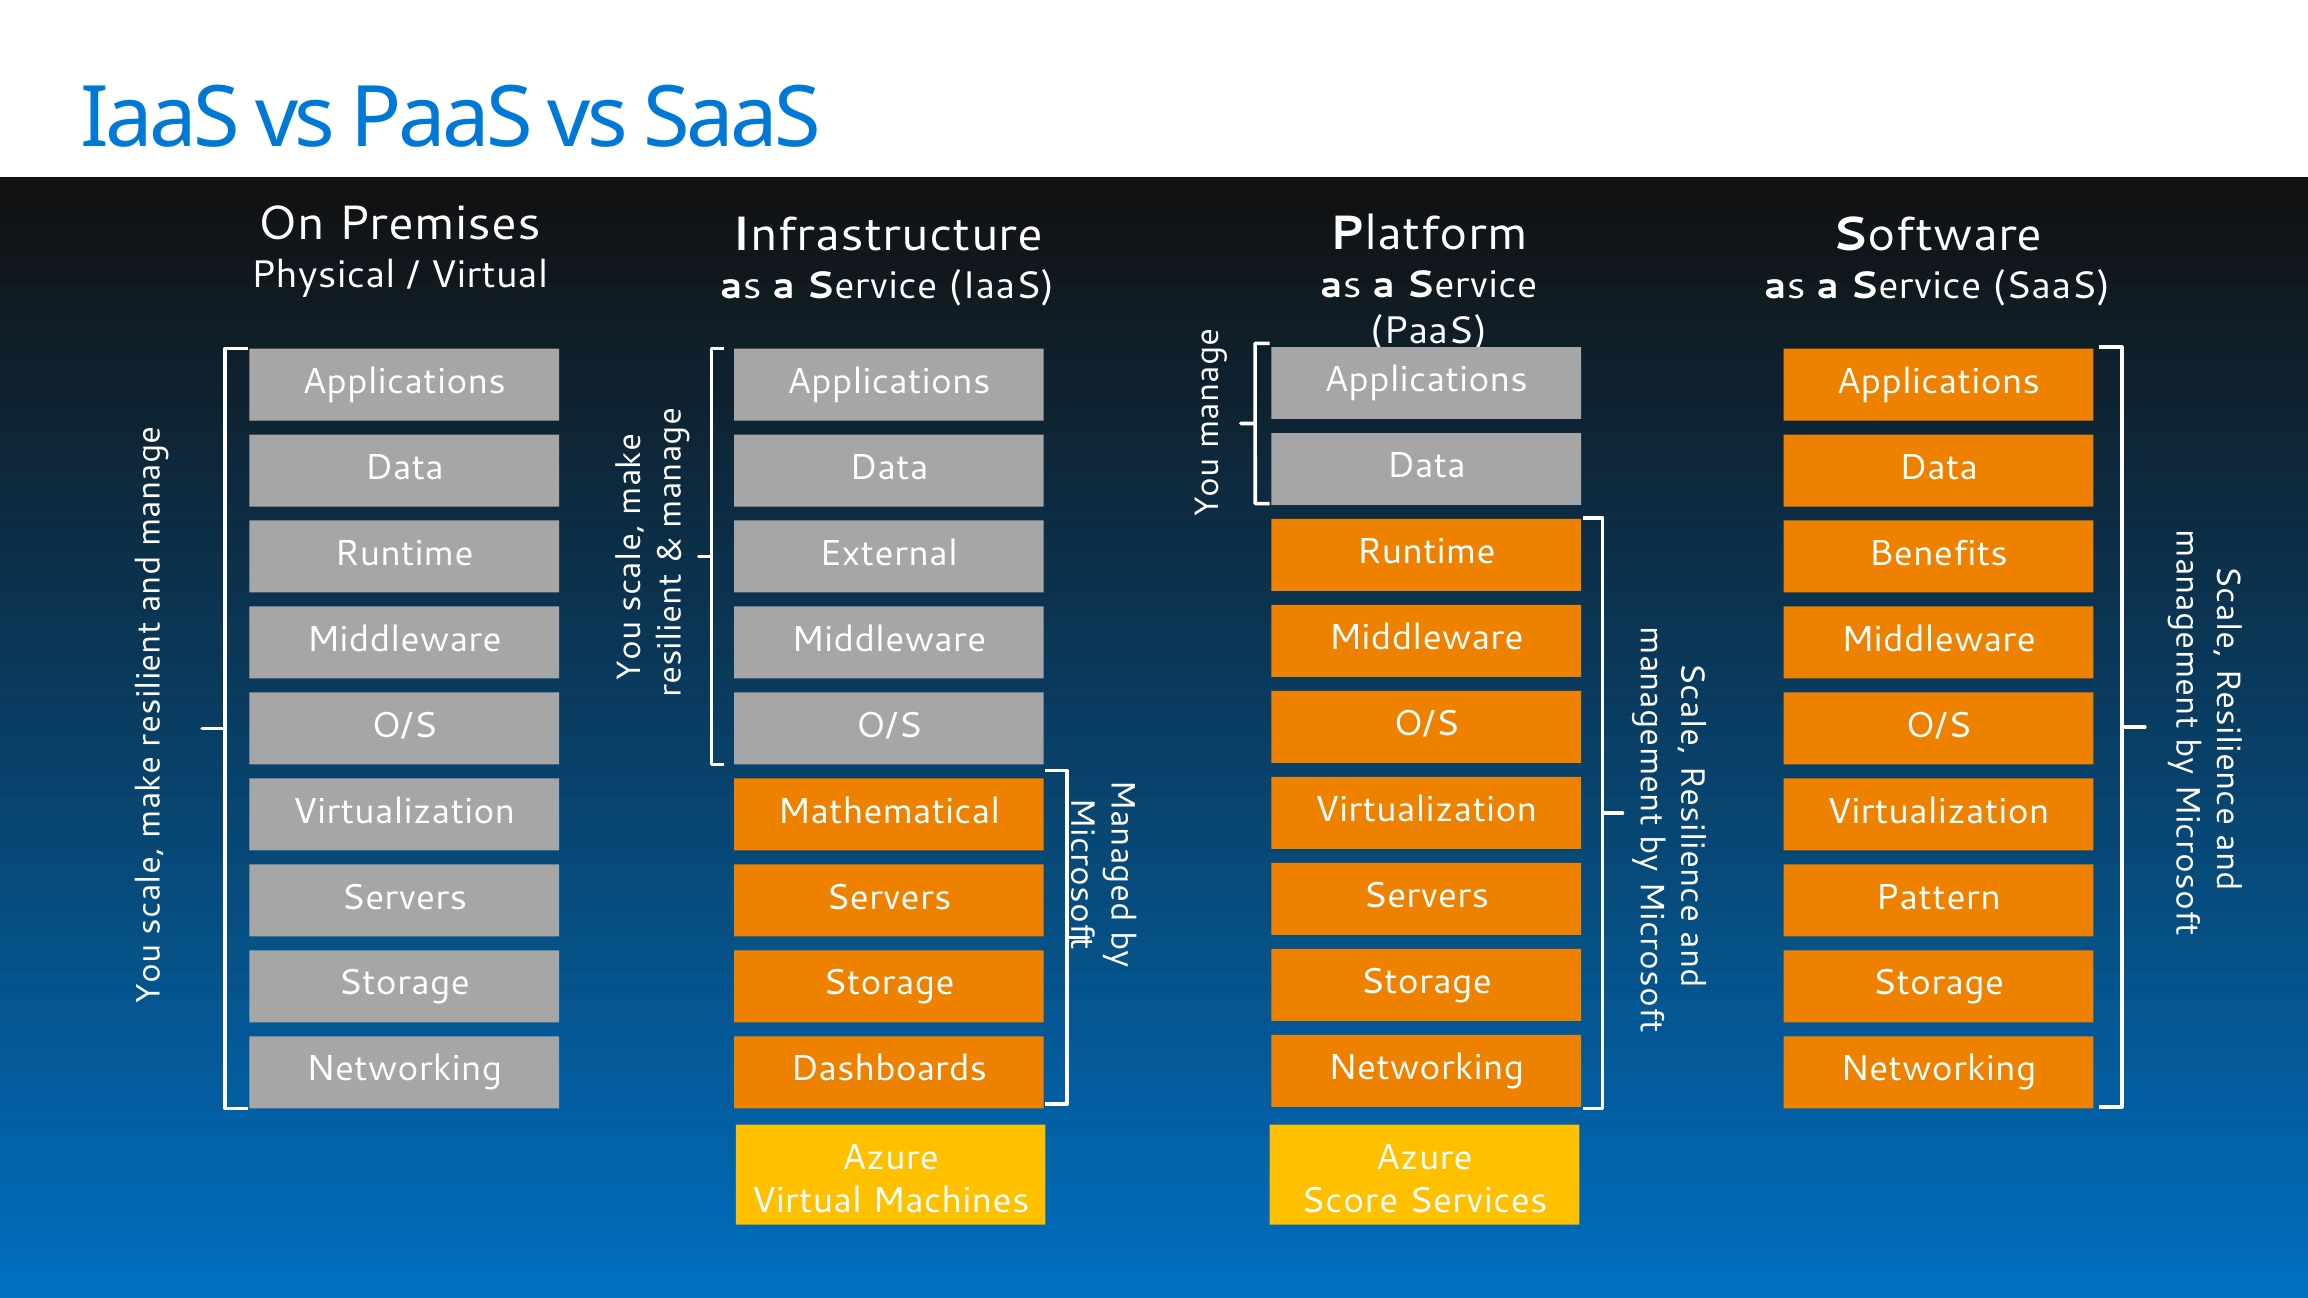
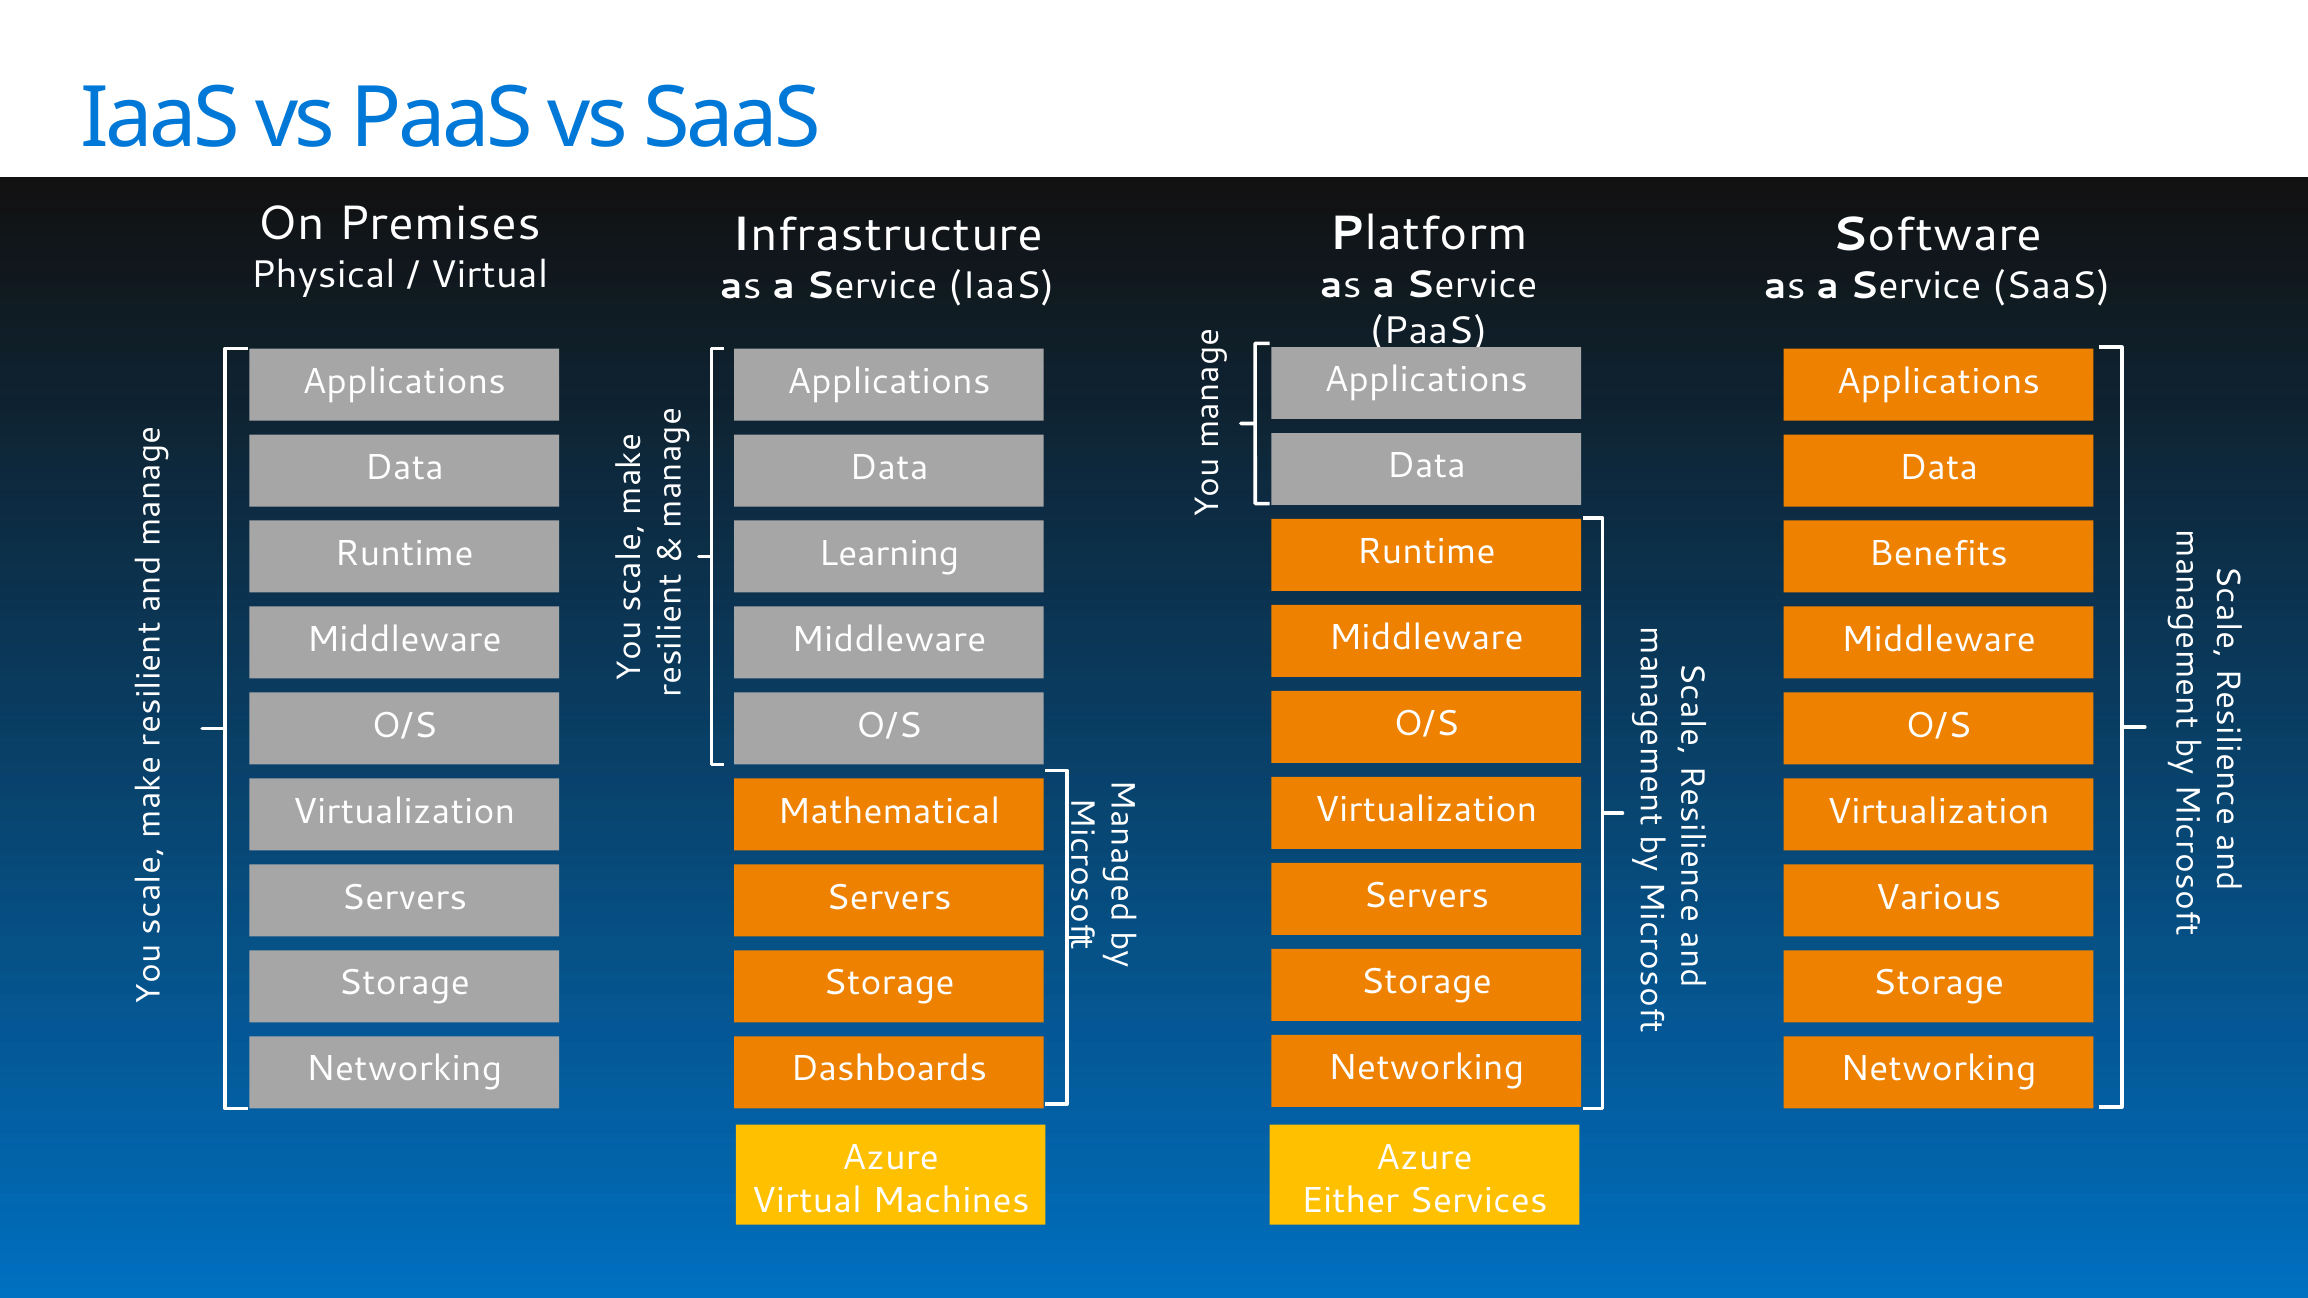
External: External -> Learning
Pattern: Pattern -> Various
Score: Score -> Either
